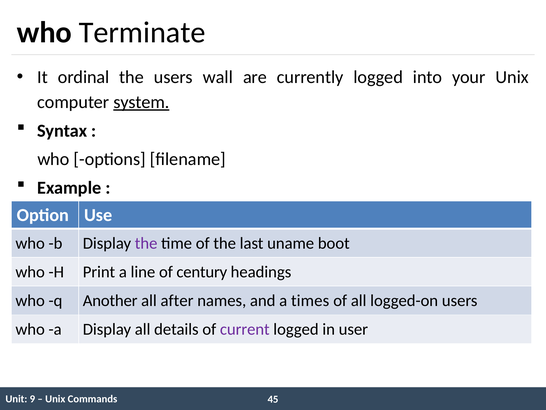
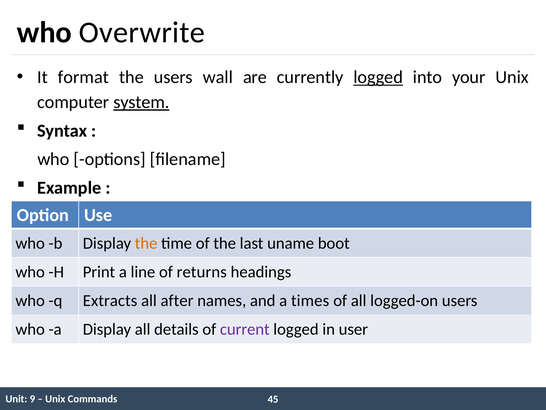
Terminate: Terminate -> Overwrite
ordinal: ordinal -> format
logged at (378, 77) underline: none -> present
the at (146, 243) colour: purple -> orange
century: century -> returns
Another: Another -> Extracts
